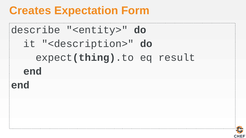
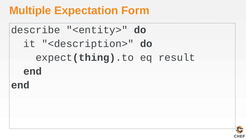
Creates: Creates -> Multiple
